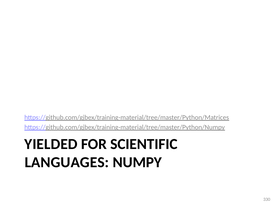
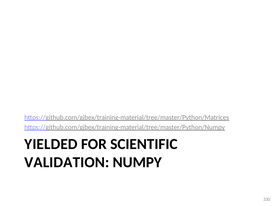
LANGUAGES: LANGUAGES -> VALIDATION
